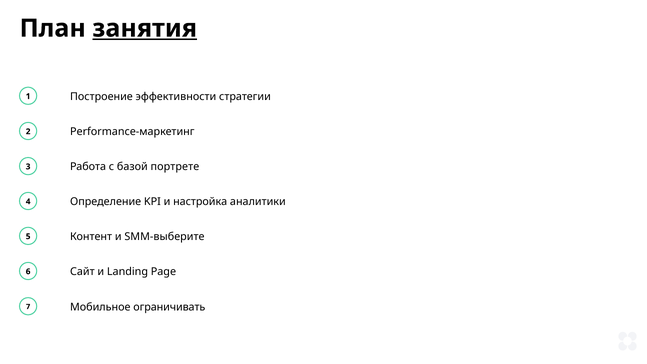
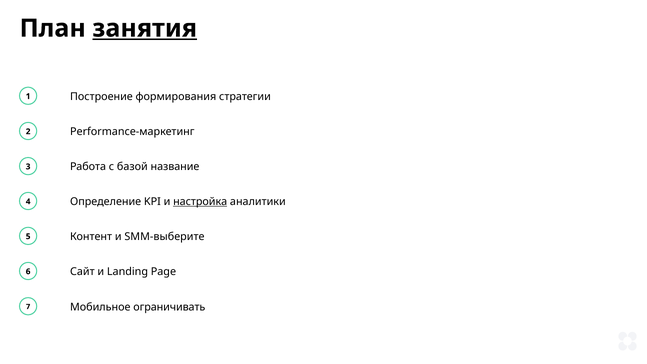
эффективности: эффективности -> формирования
портрете: портрете -> название
настройка underline: none -> present
